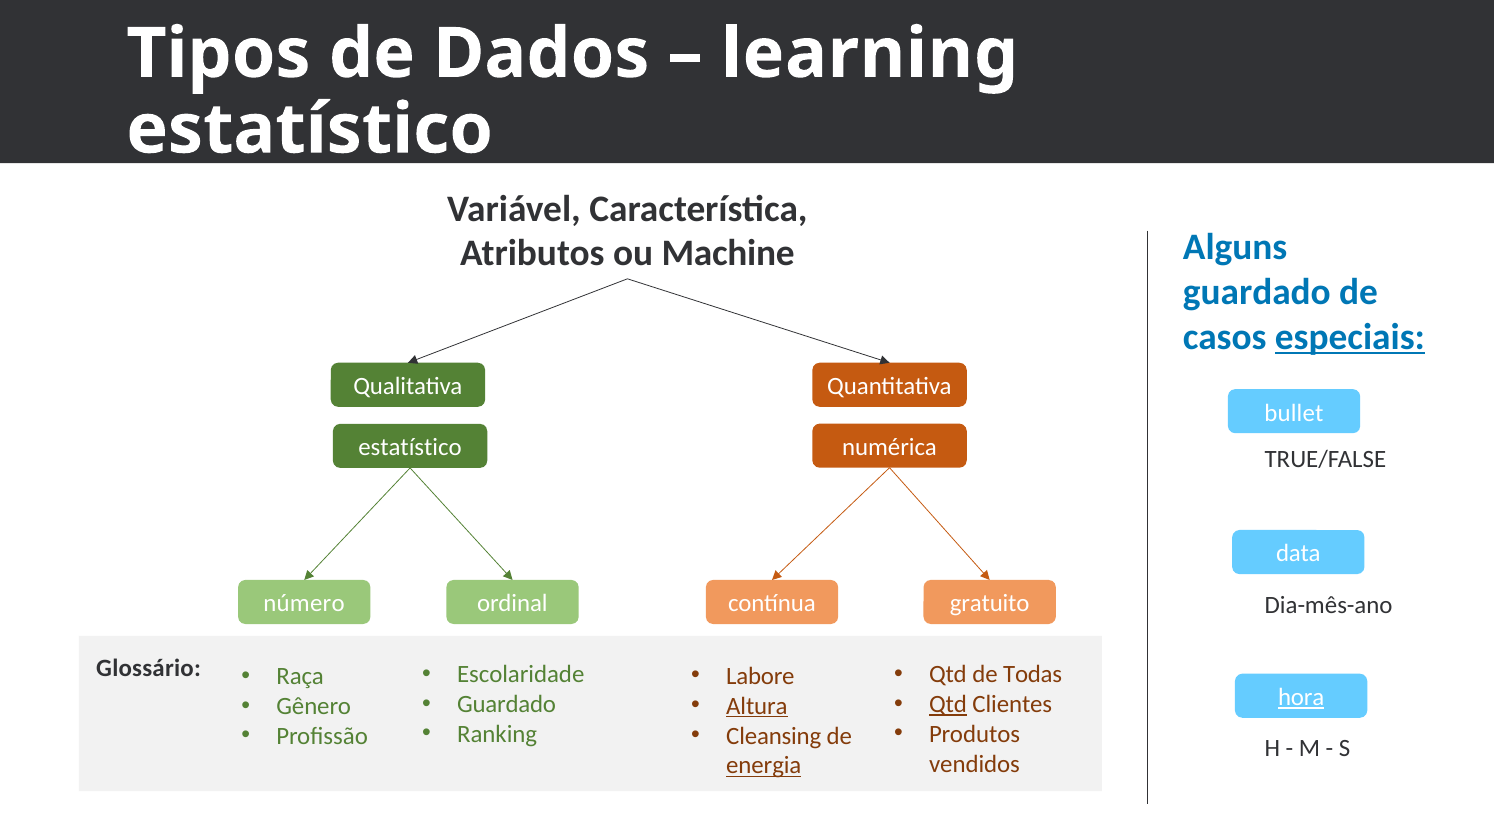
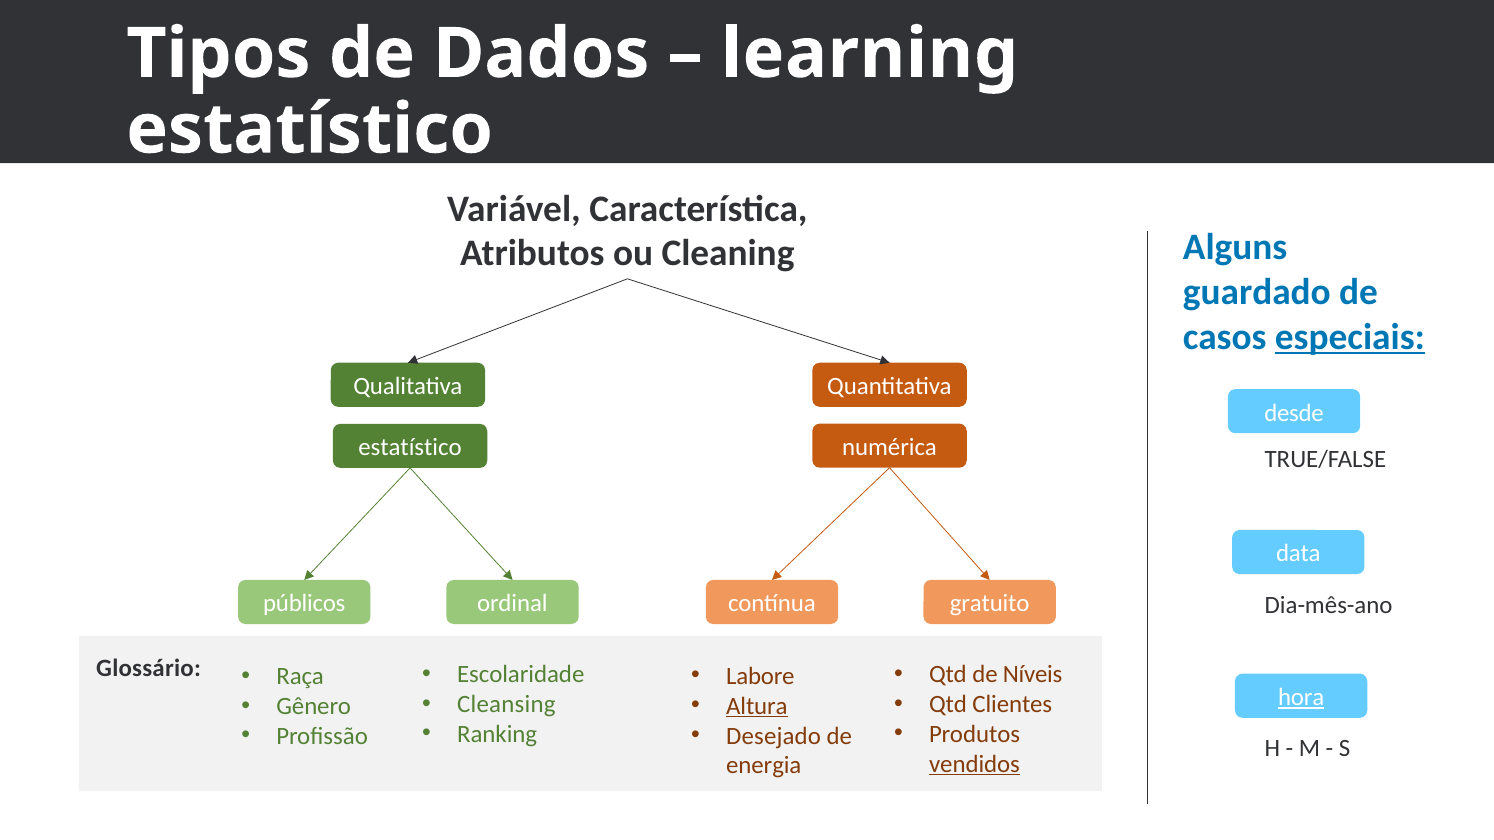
Machine: Machine -> Cleaning
bullet: bullet -> desde
número: número -> públicos
Todas: Todas -> Níveis
Guardado at (507, 705): Guardado -> Cleansing
Qtd at (948, 705) underline: present -> none
Cleansing: Cleansing -> Desejado
vendidos underline: none -> present
energia underline: present -> none
